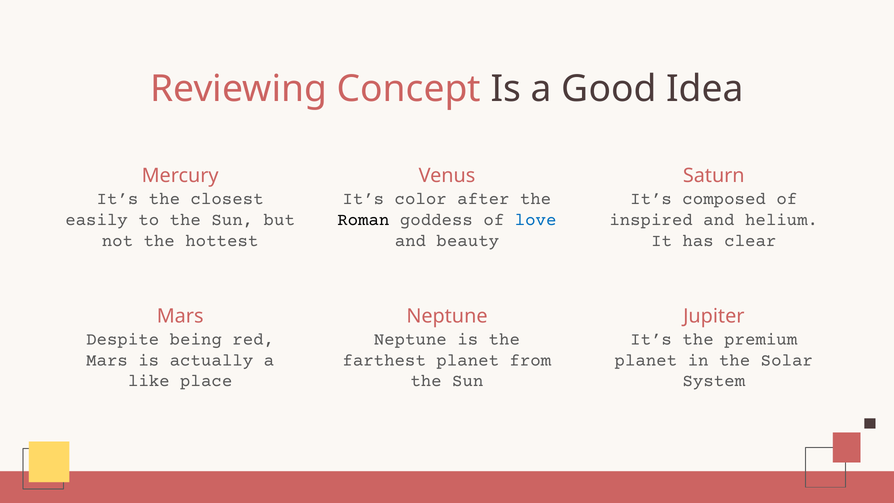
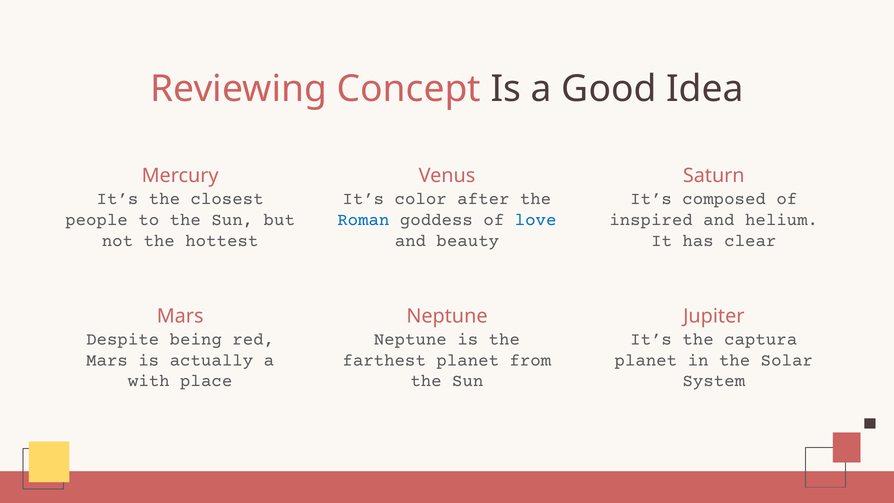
easily: easily -> people
Roman colour: black -> blue
premium: premium -> captura
like: like -> with
